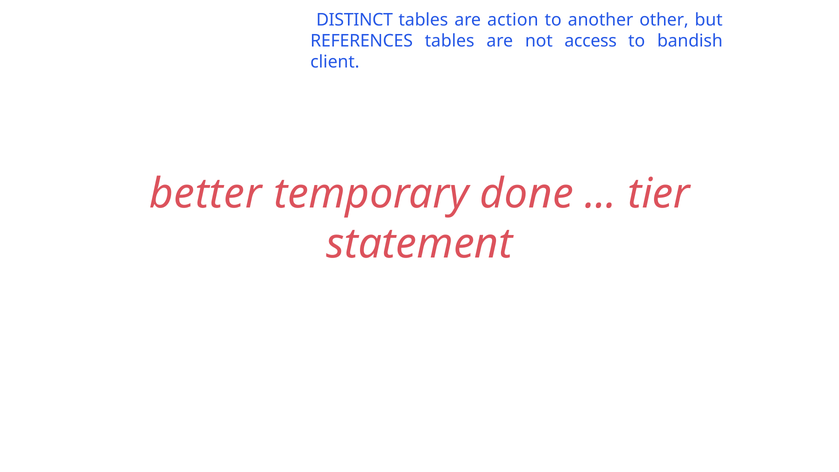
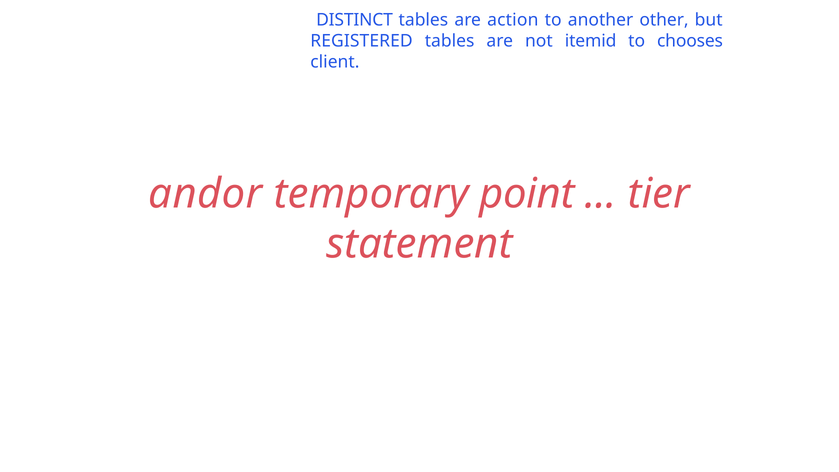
REFERENCES: REFERENCES -> REGISTERED
access: access -> itemid
bandish: bandish -> chooses
better: better -> andor
done: done -> point
